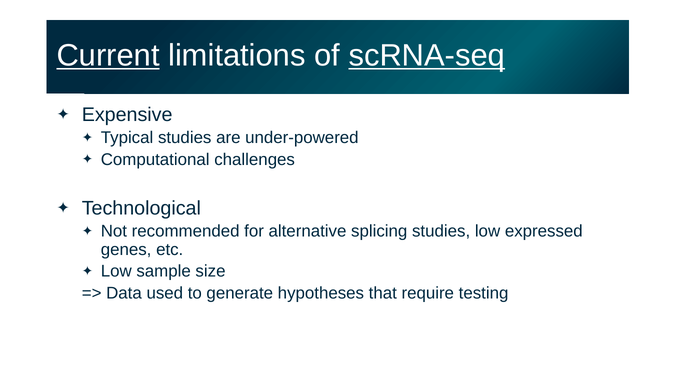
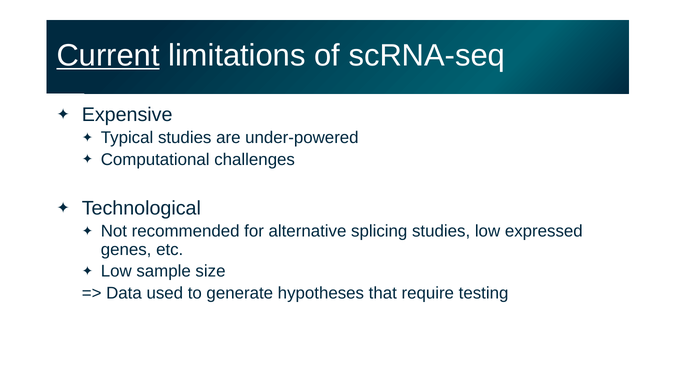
scRNA-seq underline: present -> none
